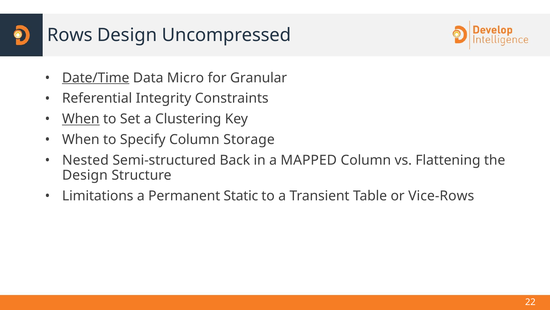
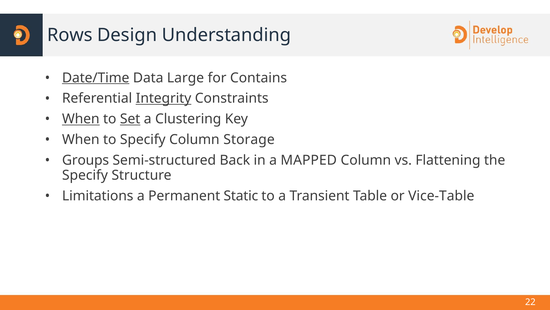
Uncompressed: Uncompressed -> Understanding
Micro: Micro -> Large
Granular: Granular -> Contains
Integrity underline: none -> present
Set underline: none -> present
Nested: Nested -> Groups
Design at (85, 175): Design -> Specify
Vice-Rows: Vice-Rows -> Vice-Table
